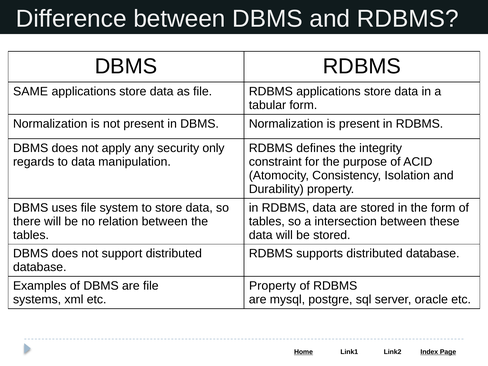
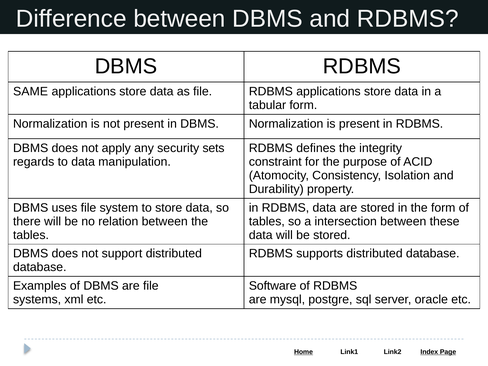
only: only -> sets
Property at (273, 286): Property -> Software
